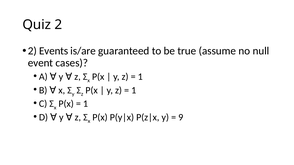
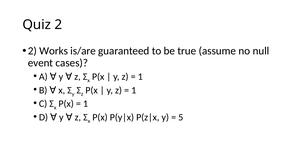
Events: Events -> Works
9: 9 -> 5
